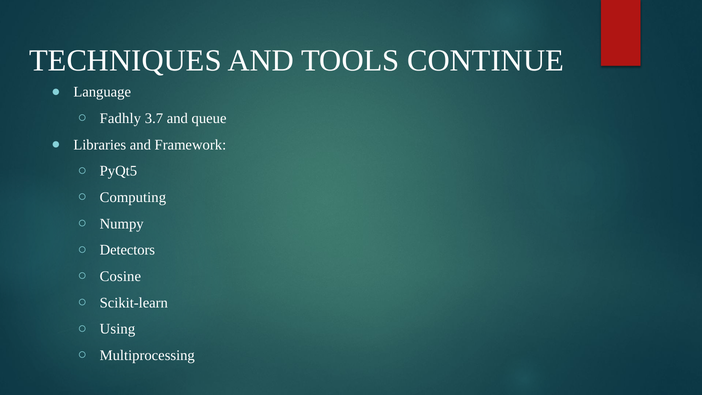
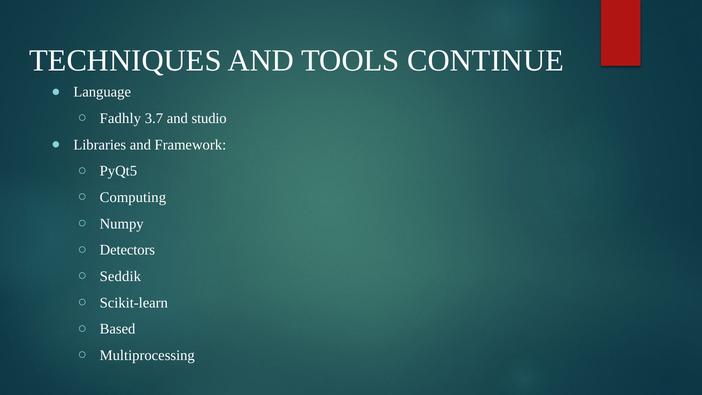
queue: queue -> studio
Cosine: Cosine -> Seddik
Using: Using -> Based
